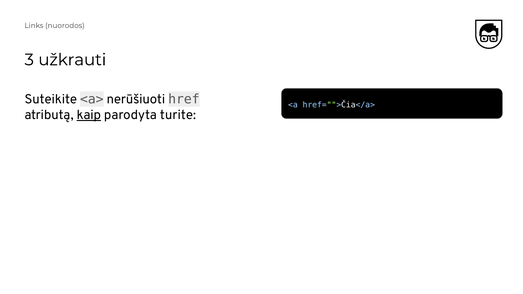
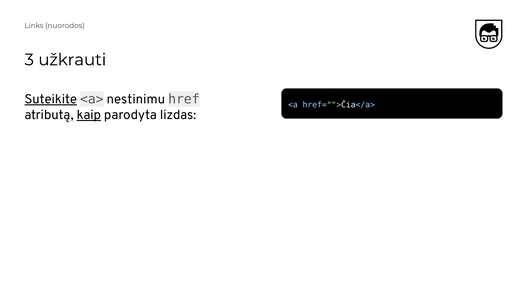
Suteikite underline: none -> present
nerūšiuoti: nerūšiuoti -> nestinimu
turite: turite -> lizdas
